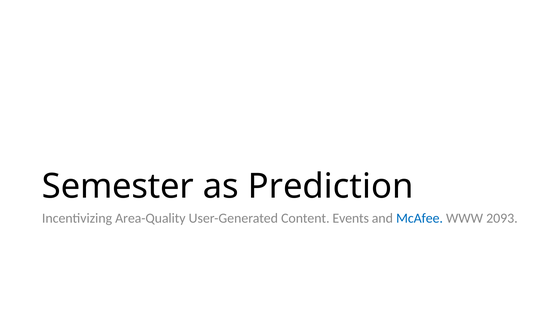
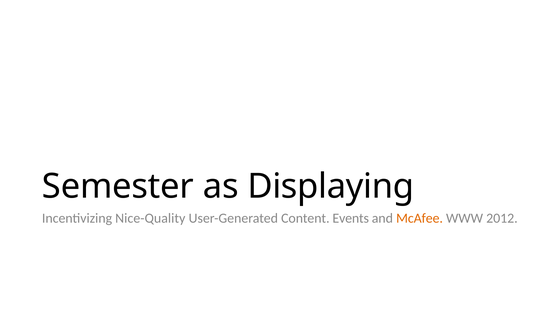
Prediction: Prediction -> Displaying
Area-Quality: Area-Quality -> Nice-Quality
McAfee colour: blue -> orange
2093: 2093 -> 2012
